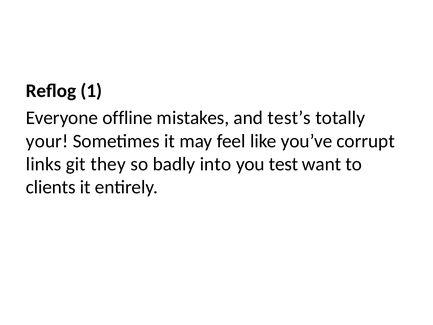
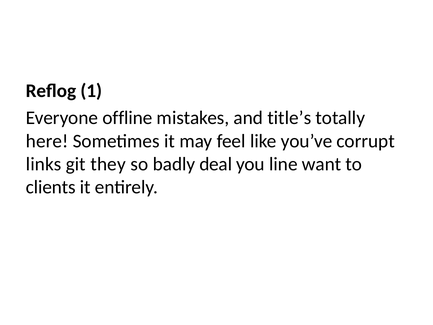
test’s: test’s -> title’s
your: your -> here
into: into -> deal
test: test -> line
